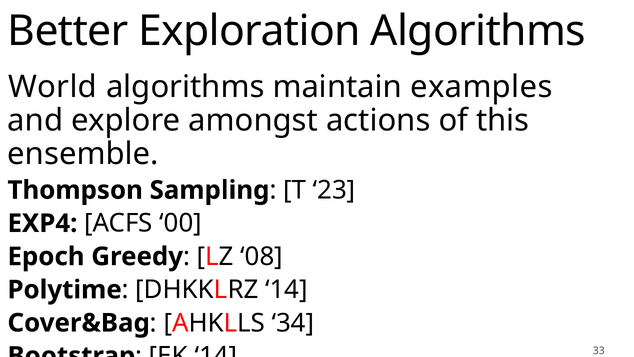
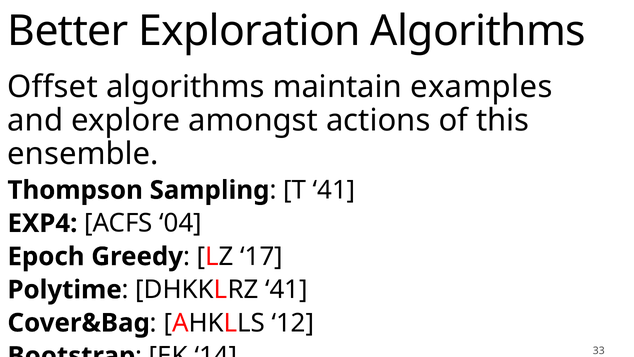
World: World -> Offset
T 23: 23 -> 41
00: 00 -> 04
08: 08 -> 17
DHKKLRZ 14: 14 -> 41
34: 34 -> 12
